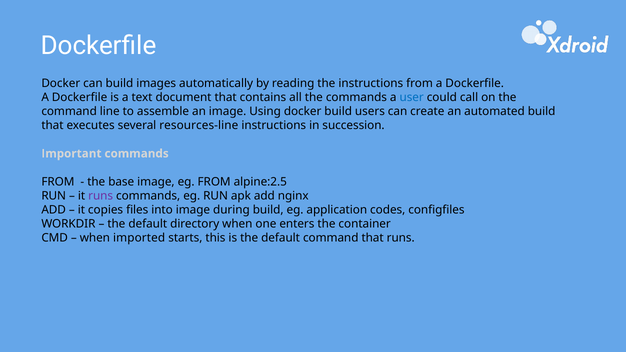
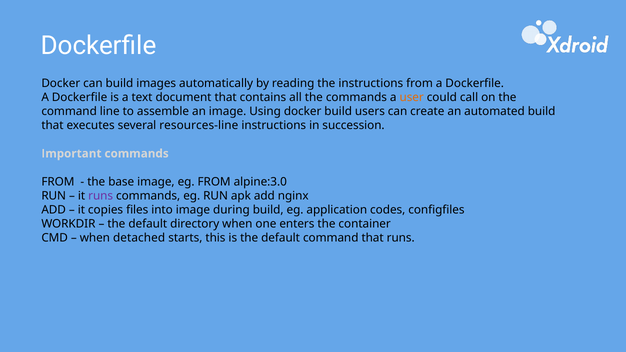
user colour: blue -> orange
alpine:2.5: alpine:2.5 -> alpine:3.0
imported: imported -> detached
